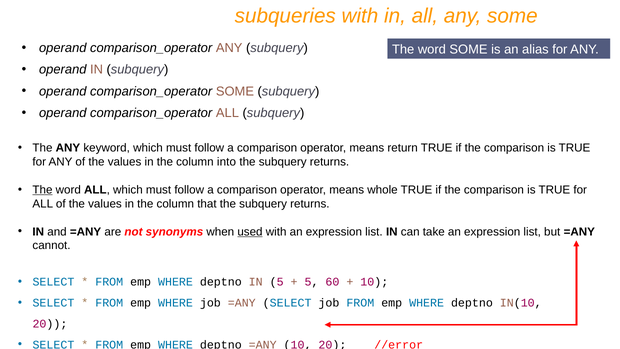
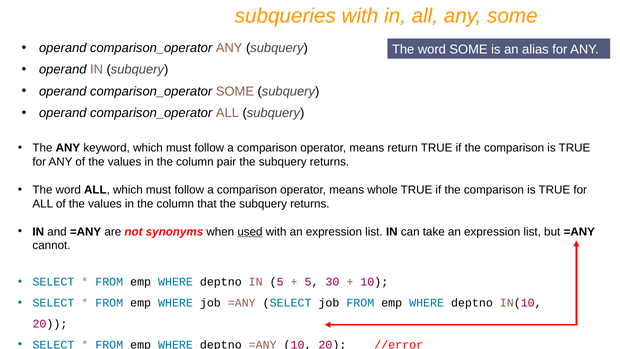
into: into -> pair
The at (43, 190) underline: present -> none
60: 60 -> 30
